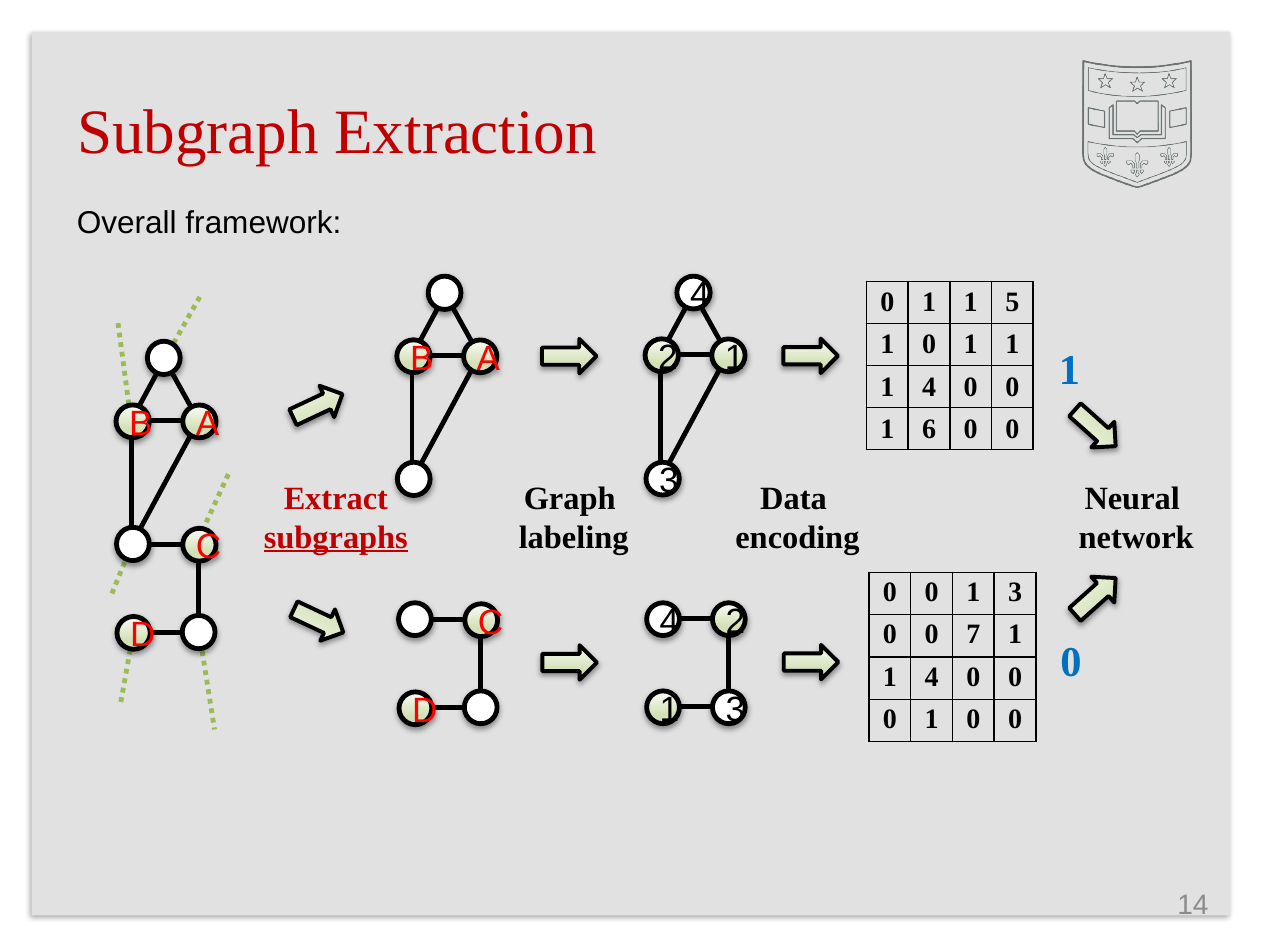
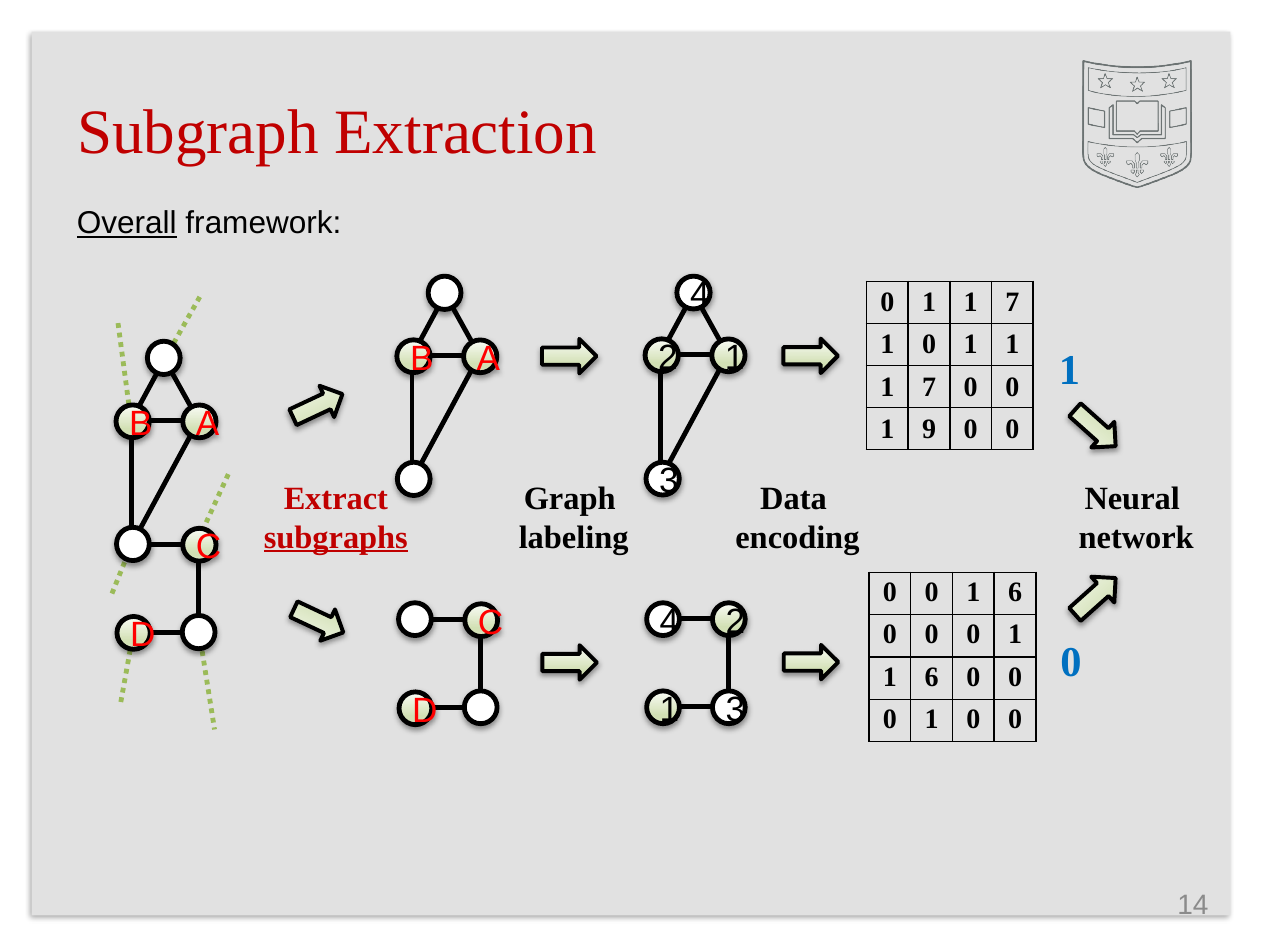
Overall underline: none -> present
0 1 1 5: 5 -> 7
4 at (929, 387): 4 -> 7
6: 6 -> 9
0 1 3: 3 -> 6
7 at (973, 634): 7 -> 0
4 at (932, 677): 4 -> 6
